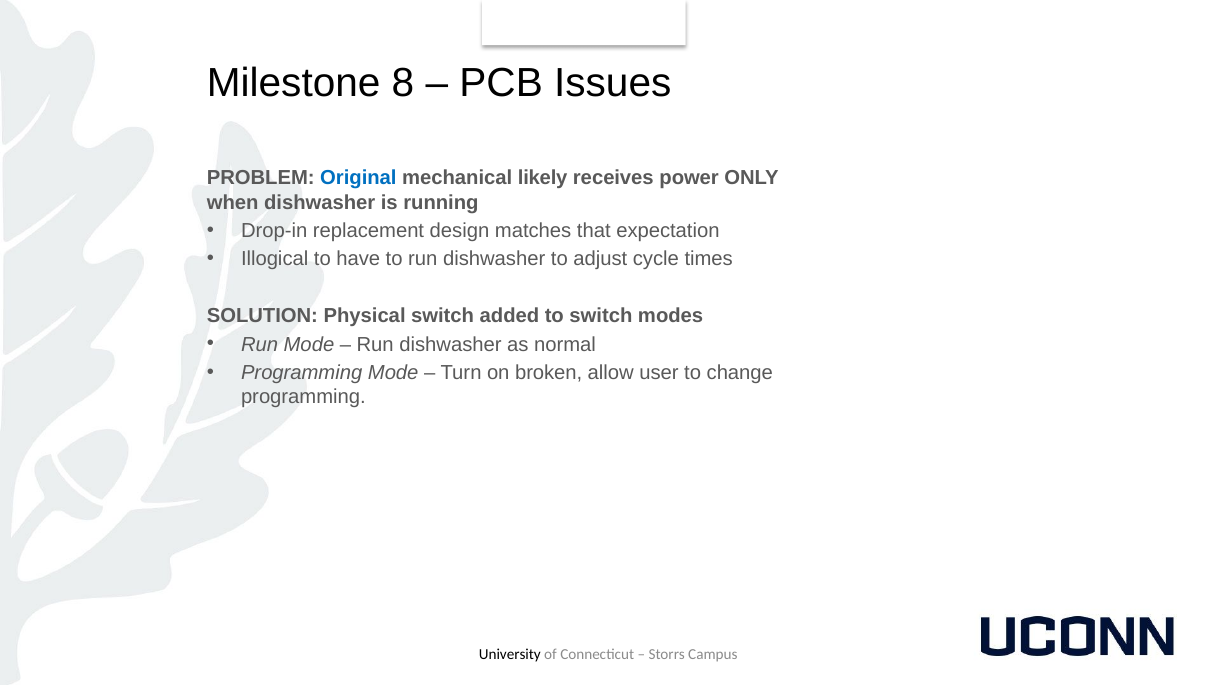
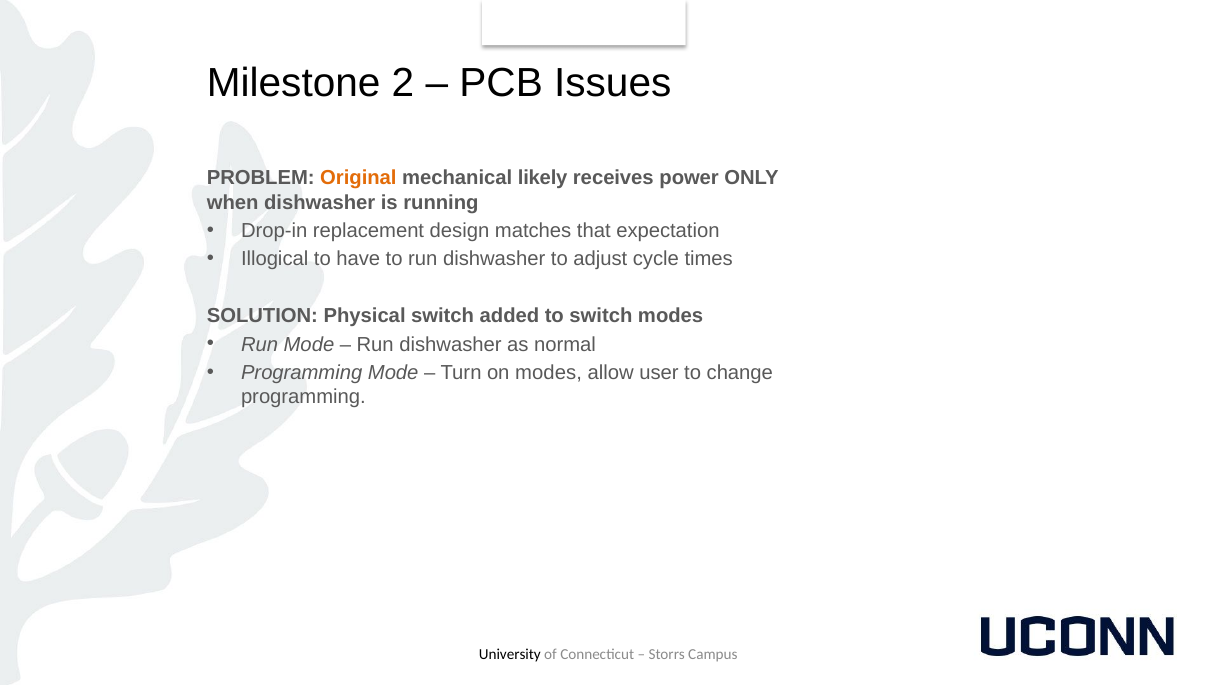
8: 8 -> 2
Original colour: blue -> orange
on broken: broken -> modes
